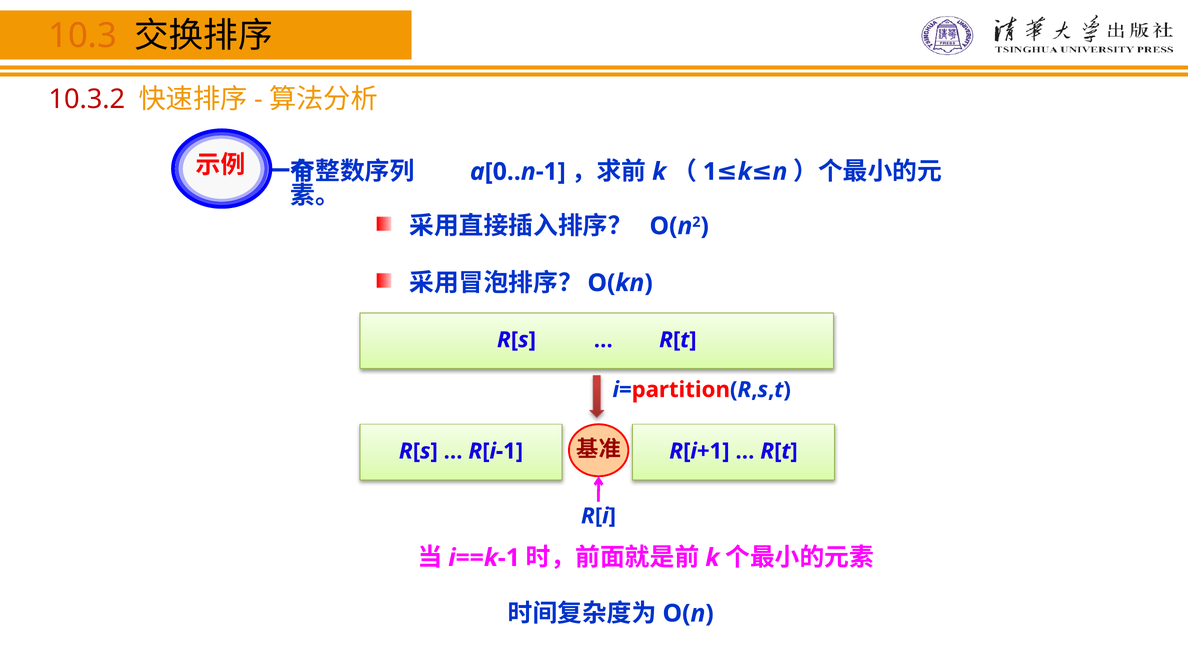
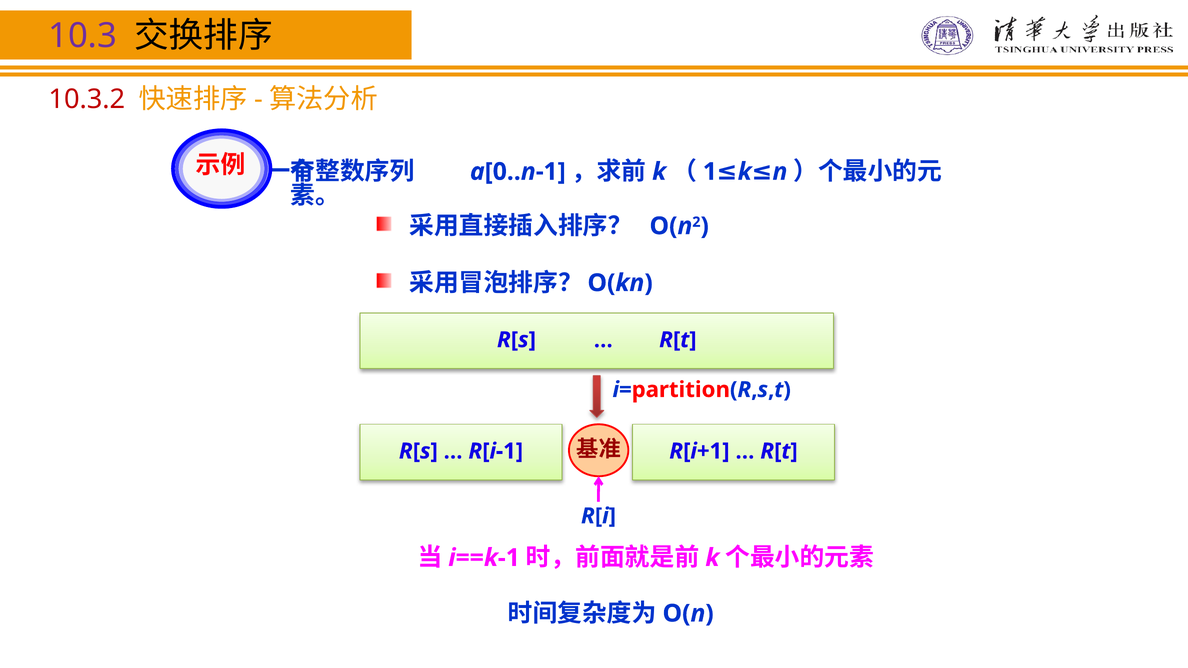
10.3 colour: orange -> purple
